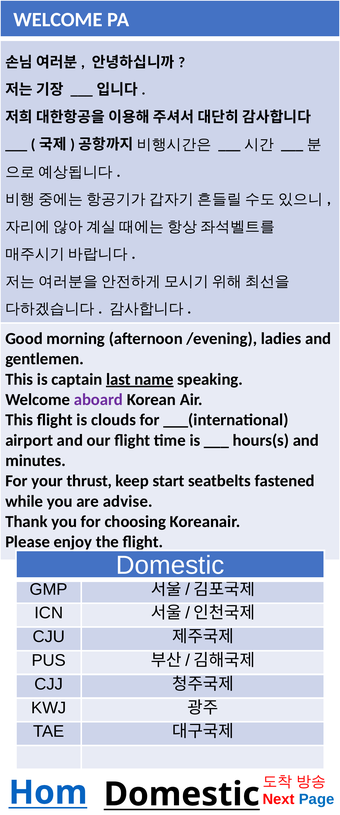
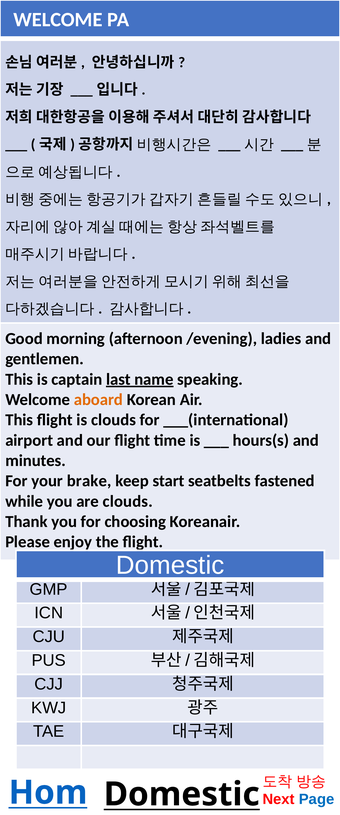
aboard colour: purple -> orange
thrust: thrust -> brake
are advise: advise -> clouds
